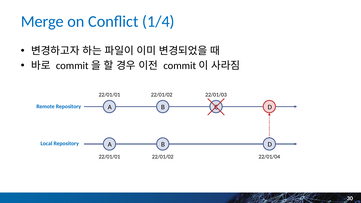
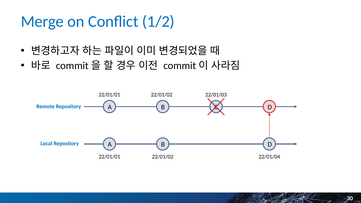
1/4: 1/4 -> 1/2
